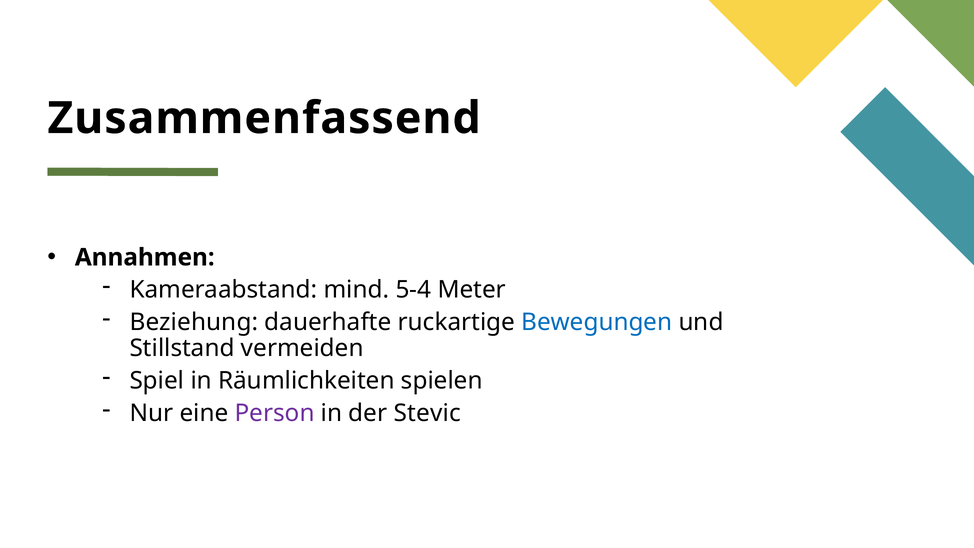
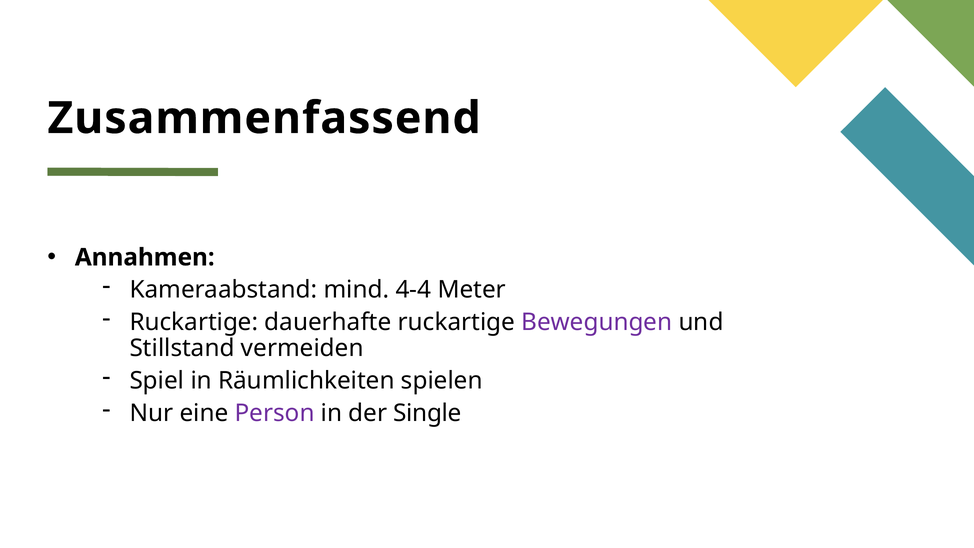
5-4: 5-4 -> 4-4
Beziehung at (194, 322): Beziehung -> Ruckartige
Bewegungen colour: blue -> purple
Stevic: Stevic -> Single
